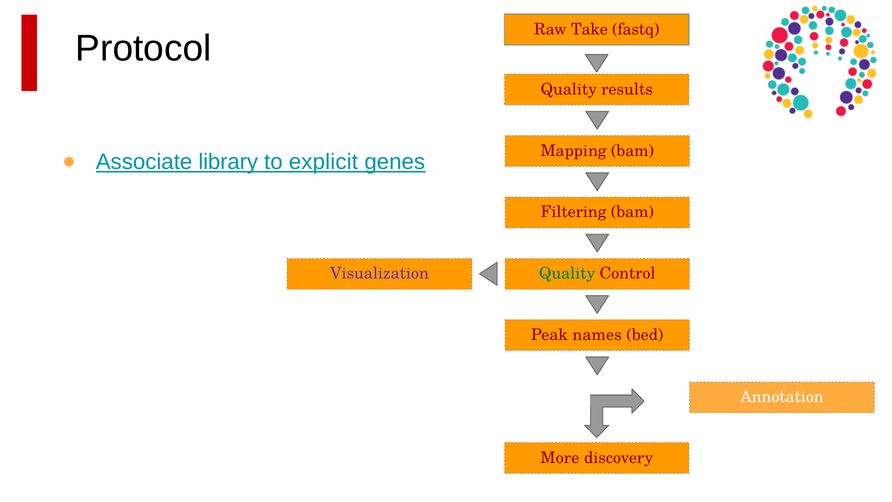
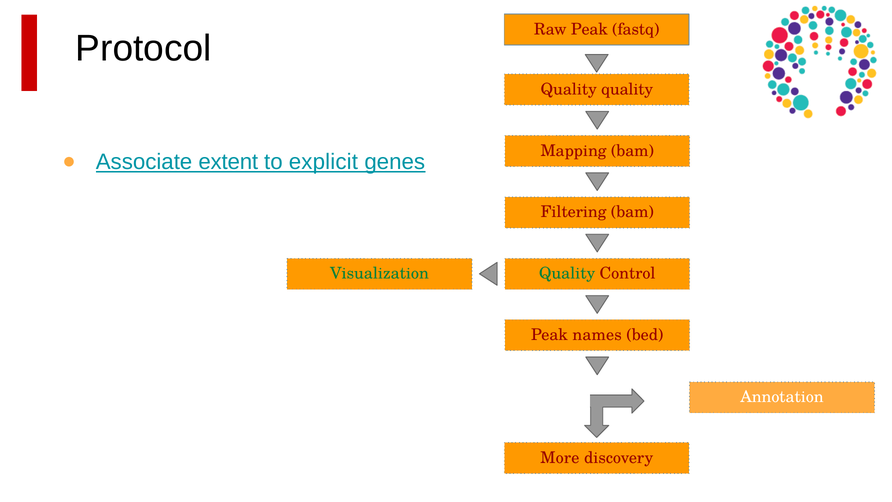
Raw Take: Take -> Peak
Quality results: results -> quality
library: library -> extent
Visualization colour: purple -> green
